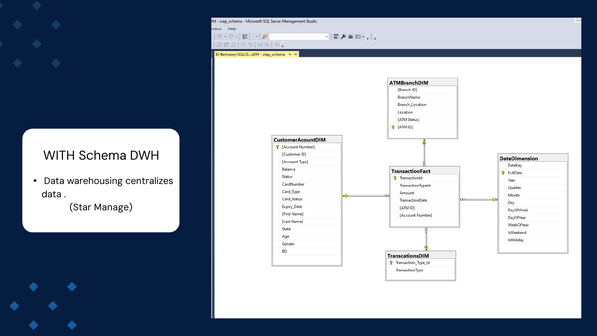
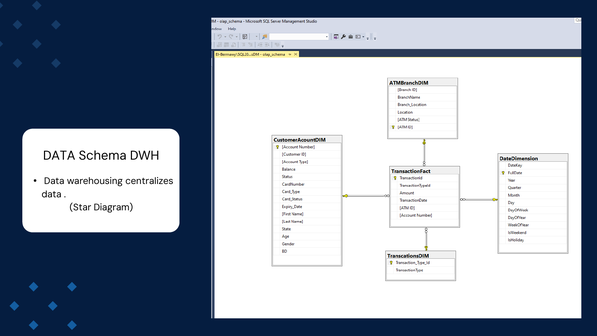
WITH at (59, 155): WITH -> DATA
Manage: Manage -> Diagram
